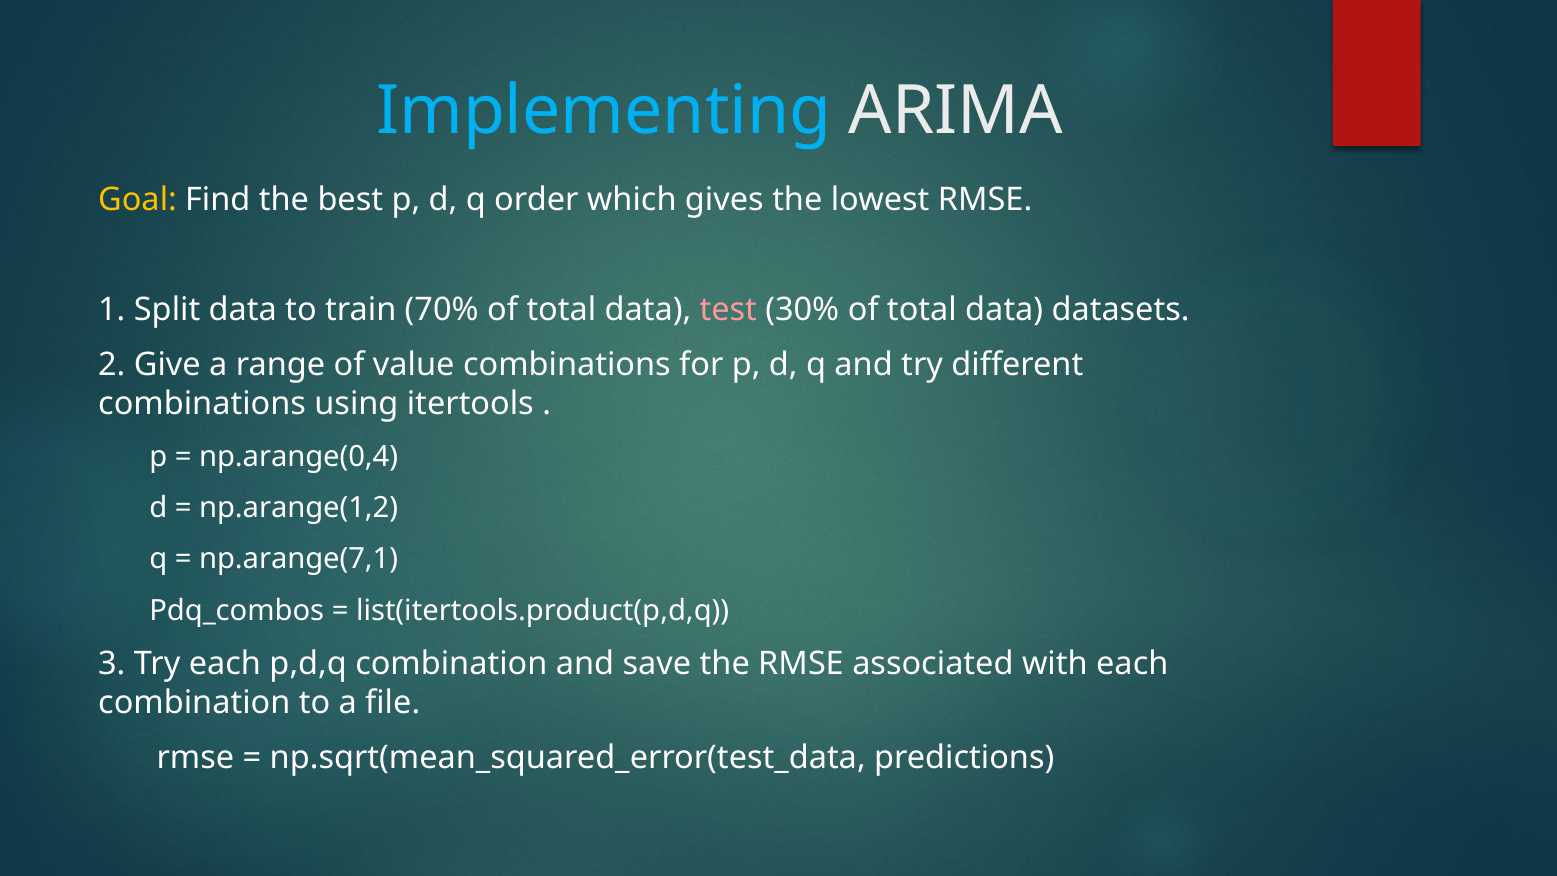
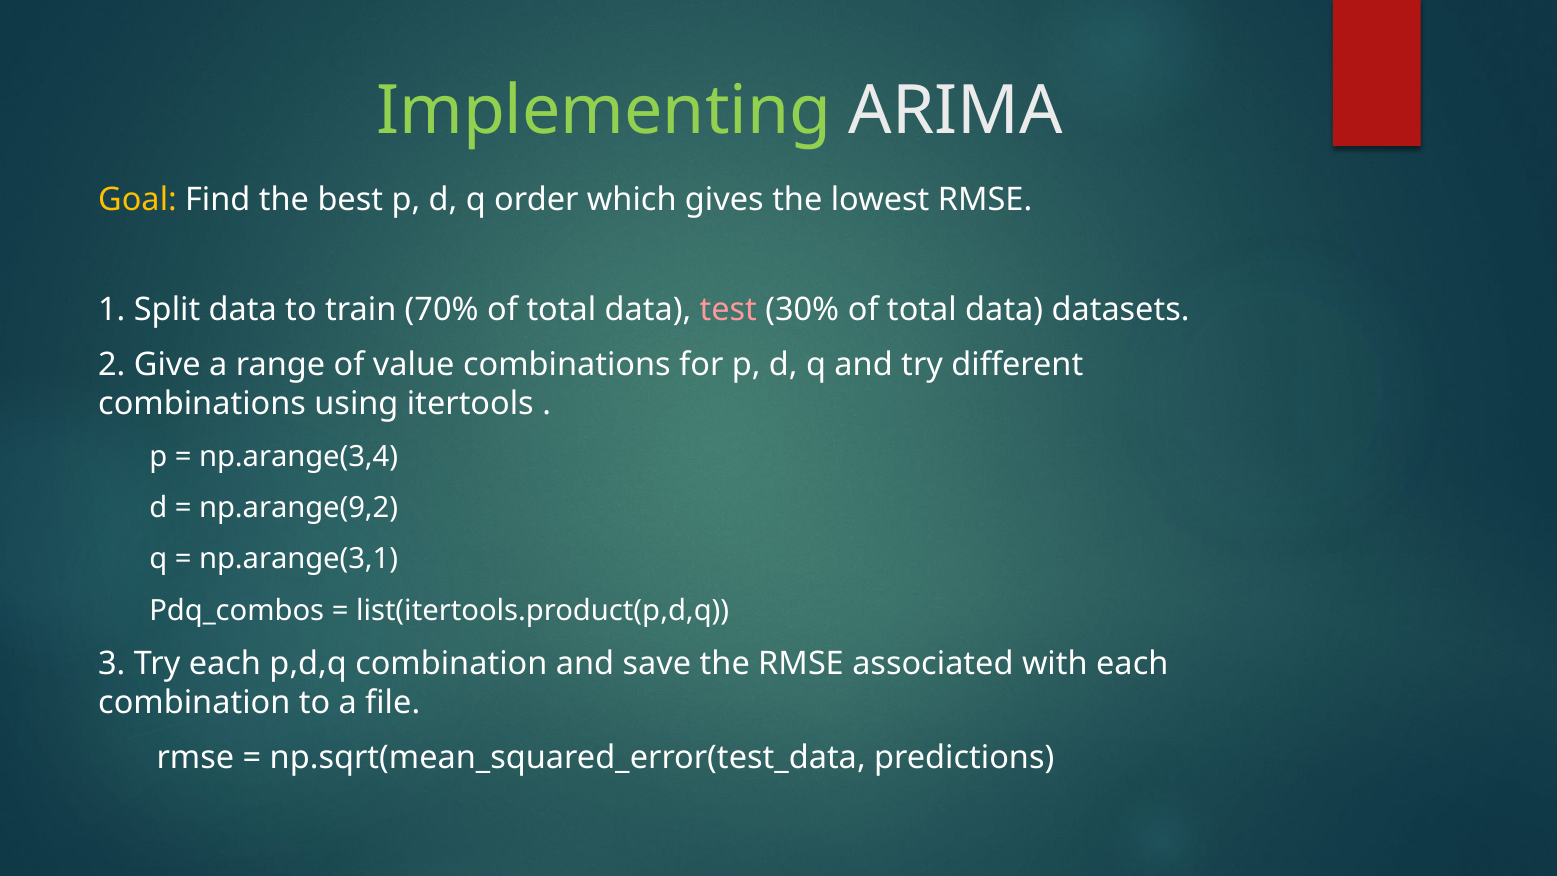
Implementing colour: light blue -> light green
np.arange(0,4: np.arange(0,4 -> np.arange(3,4
np.arange(1,2: np.arange(1,2 -> np.arange(9,2
np.arange(7,1: np.arange(7,1 -> np.arange(3,1
